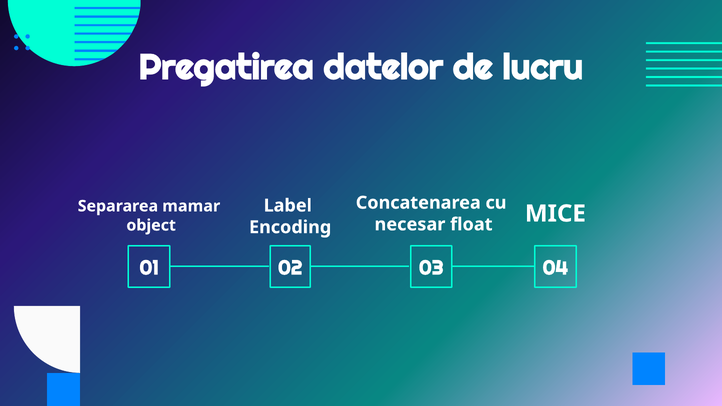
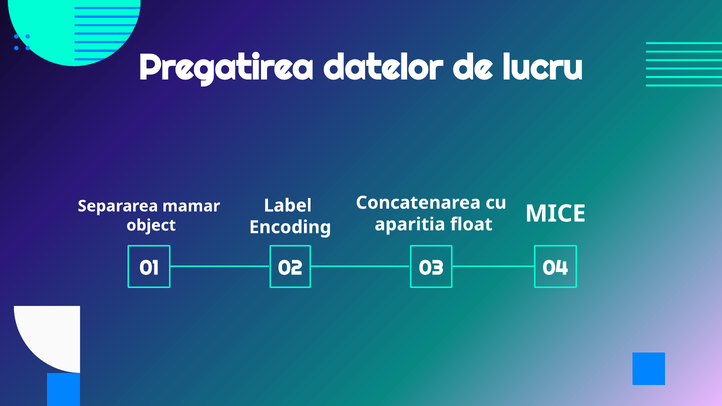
necesar: necesar -> aparitia
